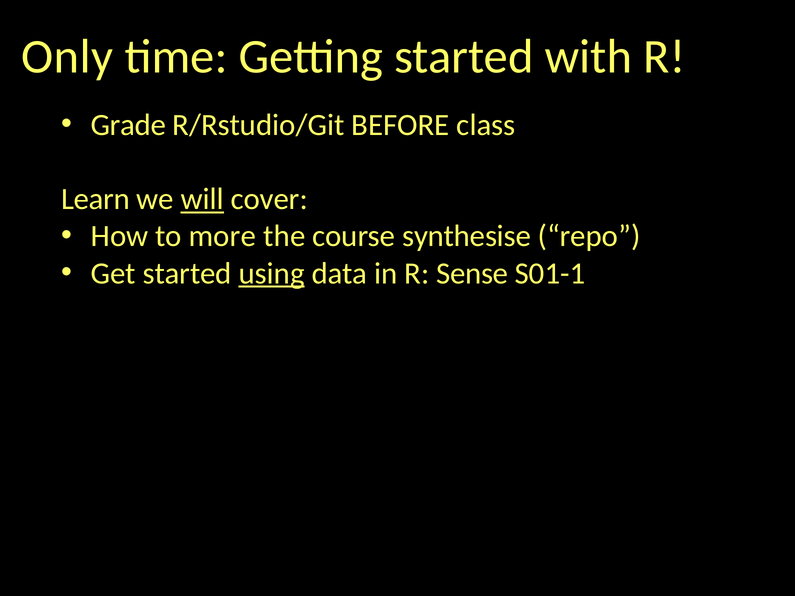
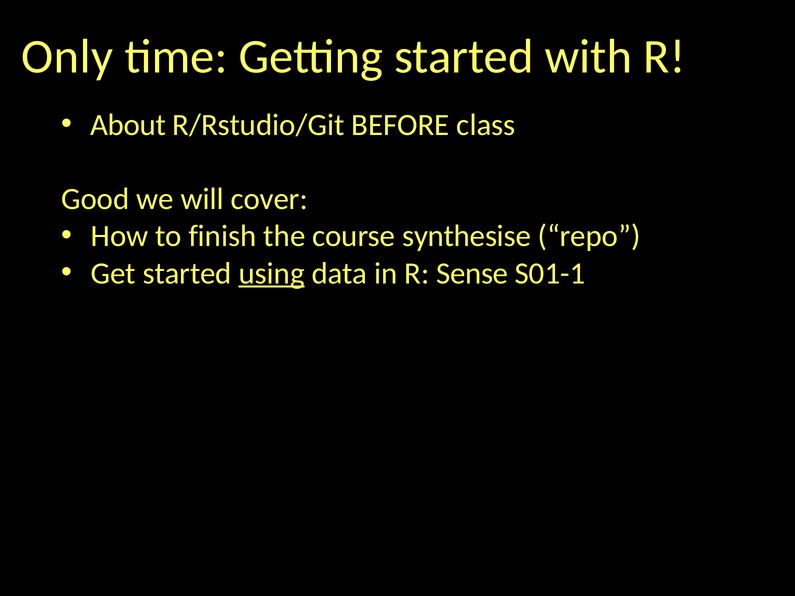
Grade: Grade -> About
Learn: Learn -> Good
will underline: present -> none
more: more -> finish
